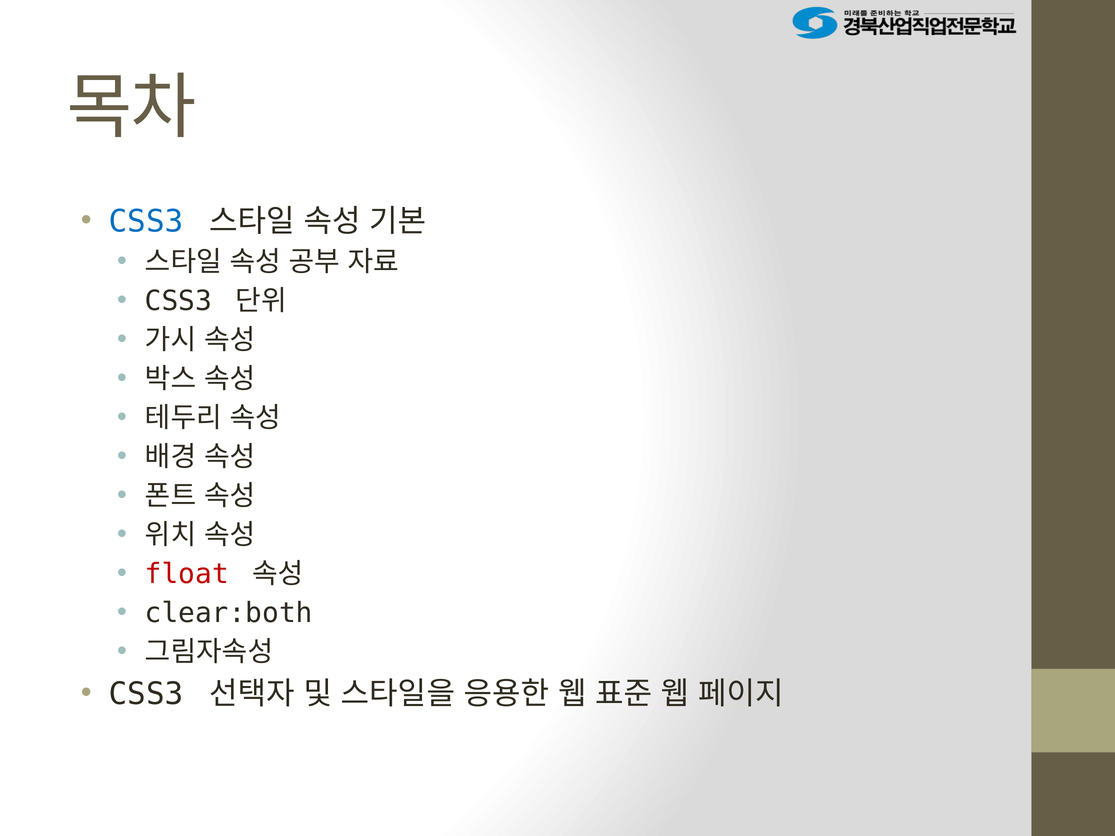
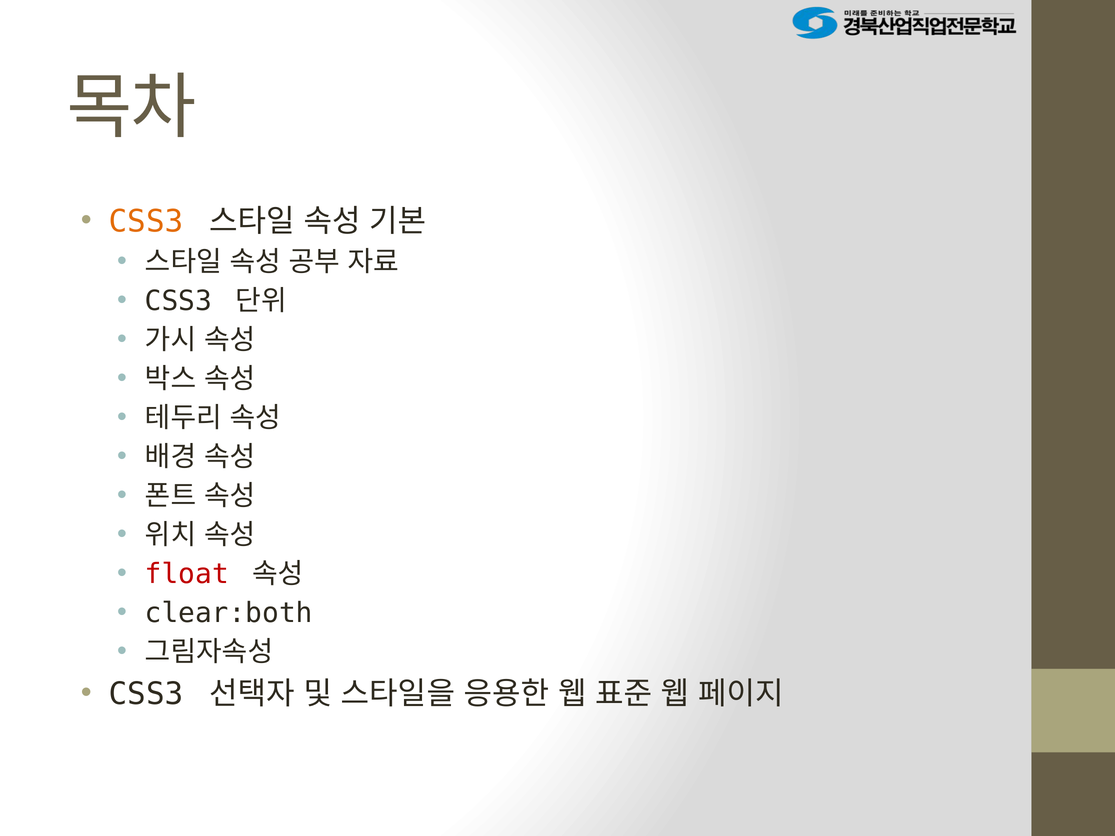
CSS3 at (146, 222) colour: blue -> orange
